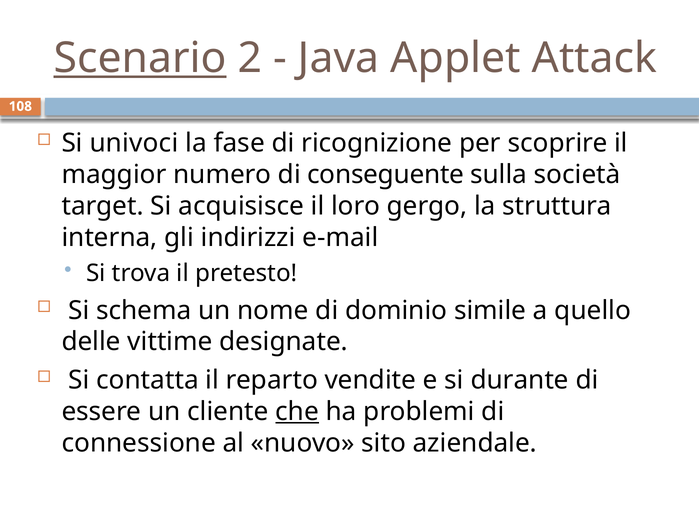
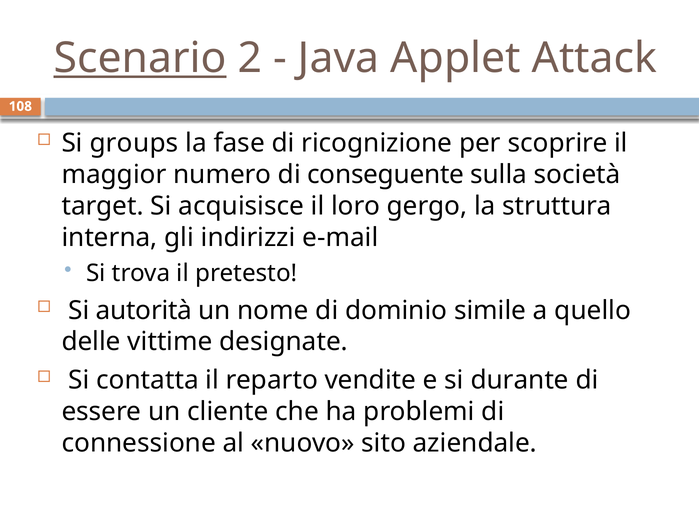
univoci: univoci -> groups
schema: schema -> autorità
che underline: present -> none
